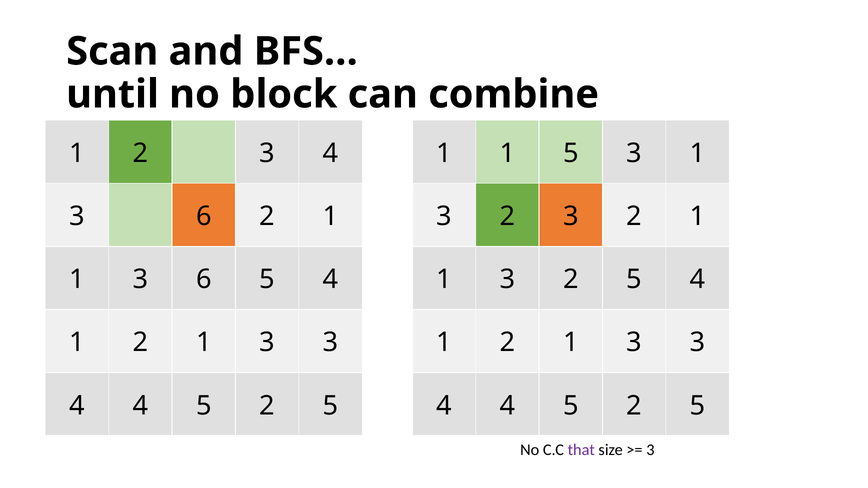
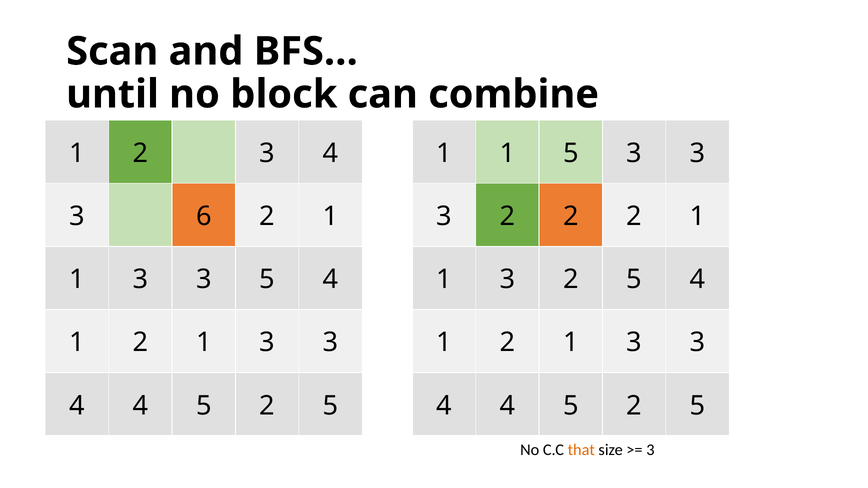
5 3 1: 1 -> 3
3 2 3: 3 -> 2
6 at (204, 280): 6 -> 3
that colour: purple -> orange
